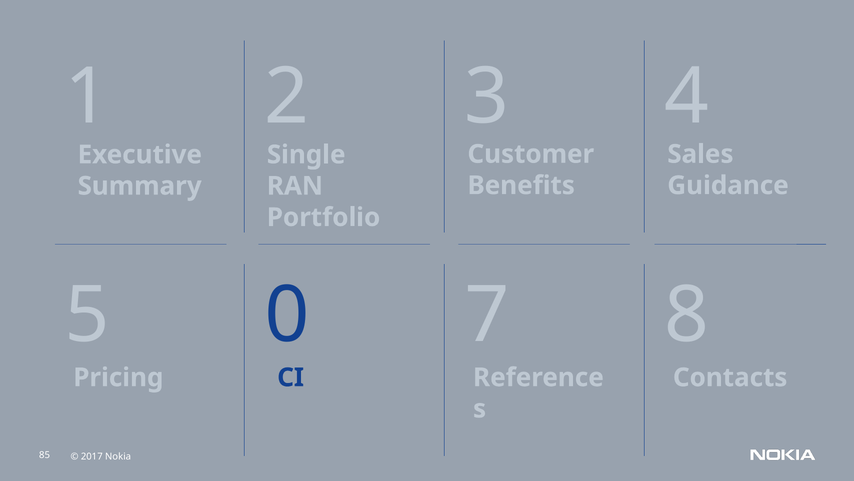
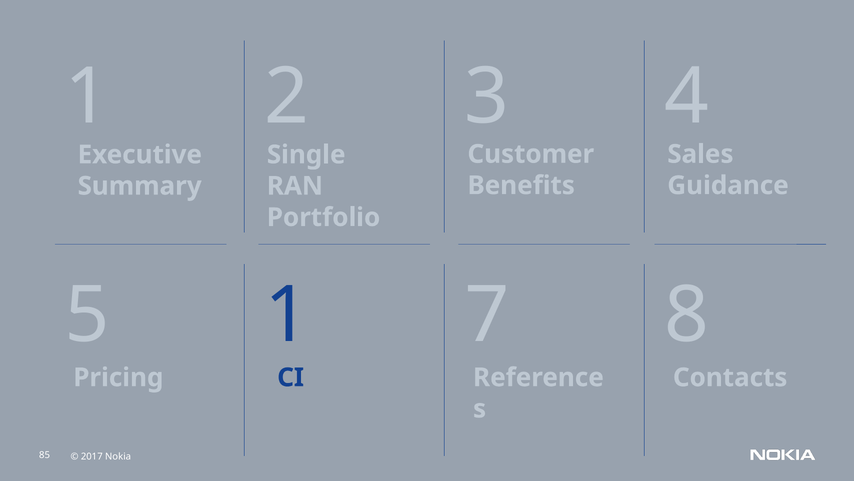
5 0: 0 -> 1
